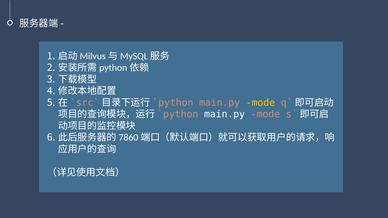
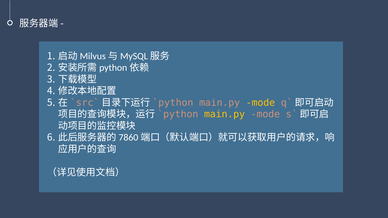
main.py at (225, 114) colour: white -> yellow
